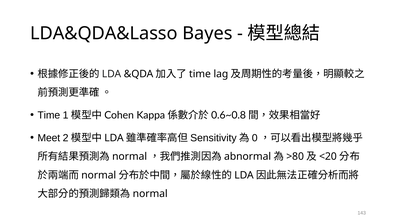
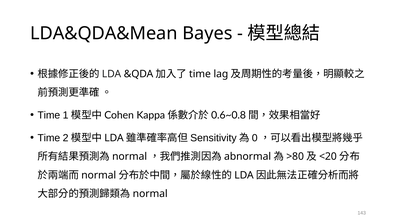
LDA&QDA&Lasso: LDA&QDA&Lasso -> LDA&QDA&Mean
Meet at (49, 138): Meet -> Time
